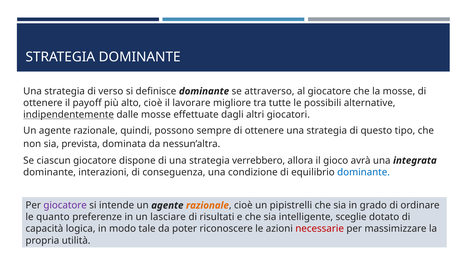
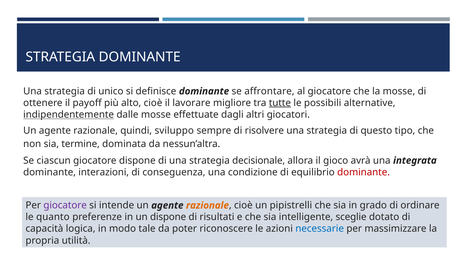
verso: verso -> unico
attraverso: attraverso -> affrontare
tutte underline: none -> present
possono: possono -> sviluppo
sempre di ottenere: ottenere -> risolvere
prevista: prevista -> termine
verrebbero: verrebbero -> decisionale
dominante at (364, 172) colour: blue -> red
un lasciare: lasciare -> dispone
necessarie colour: red -> blue
